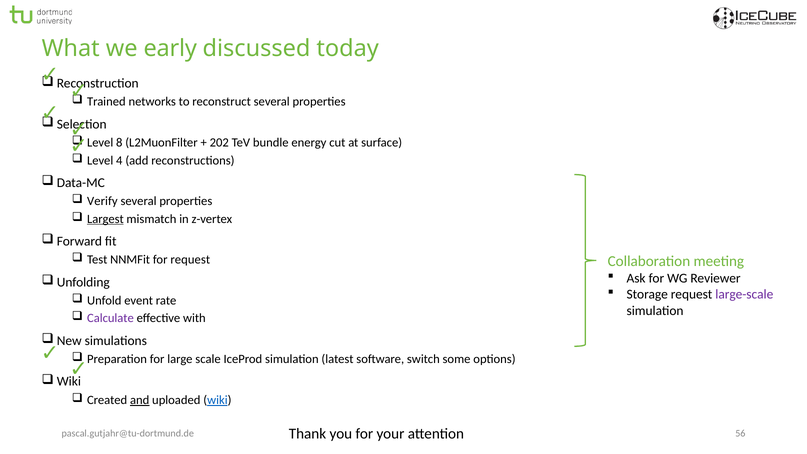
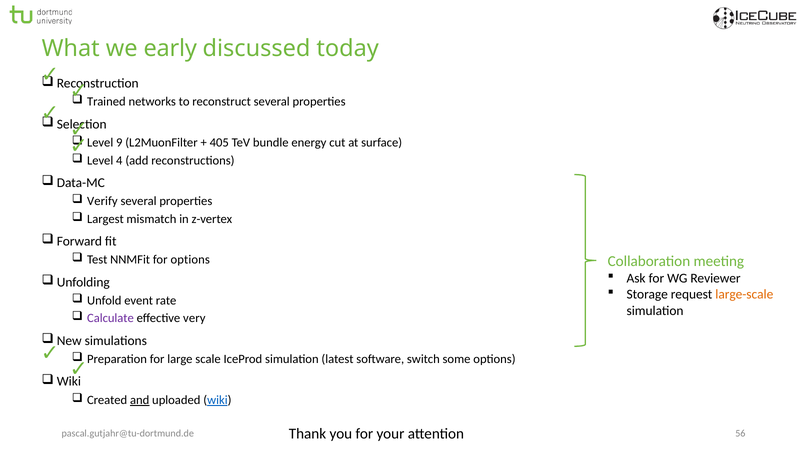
8: 8 -> 9
202: 202 -> 405
Largest underline: present -> none
for request: request -> options
large-scale colour: purple -> orange
with: with -> very
